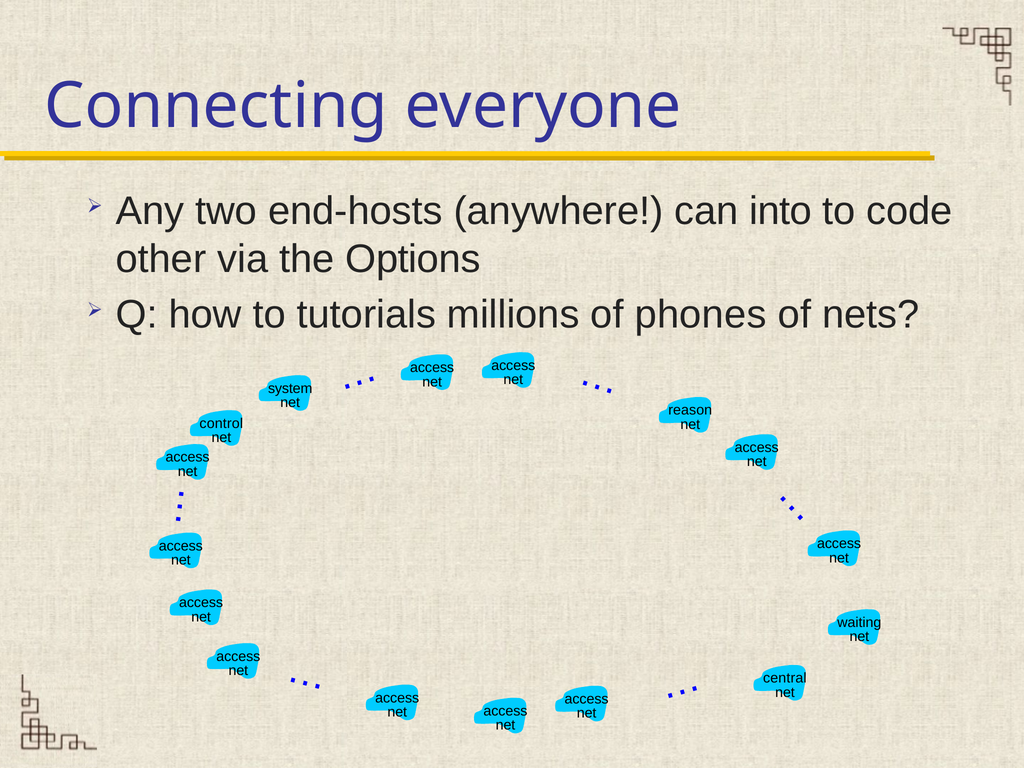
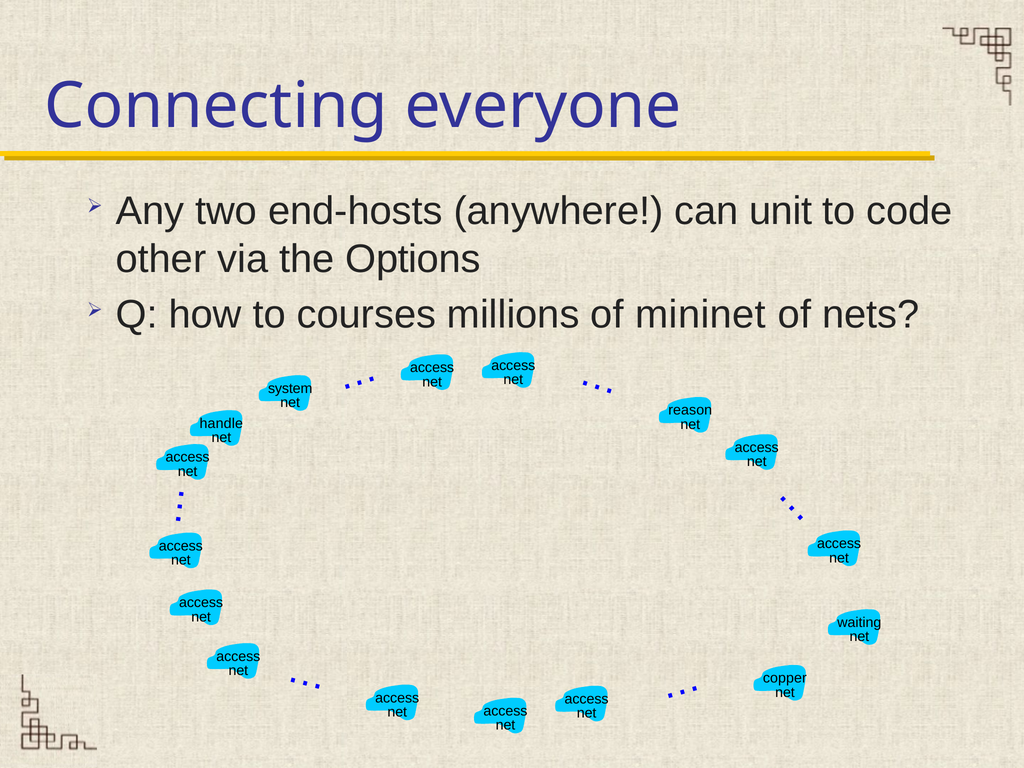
into: into -> unit
tutorials: tutorials -> courses
phones: phones -> mininet
control: control -> handle
central: central -> copper
